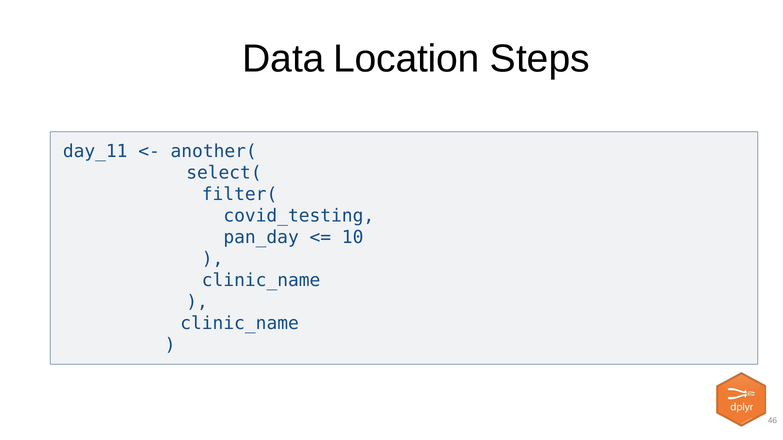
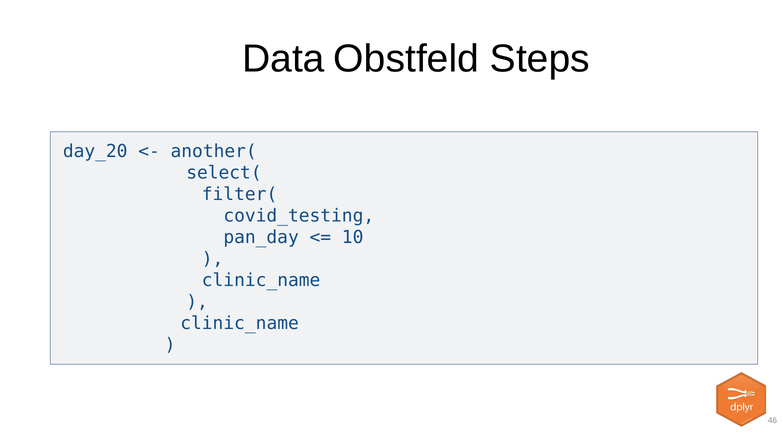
Location: Location -> Obstfeld
day_11: day_11 -> day_20
